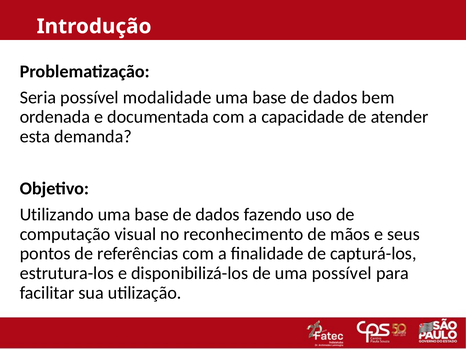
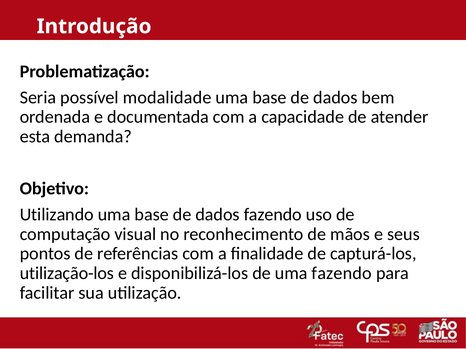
estrutura-los: estrutura-los -> utilização-los
uma possível: possível -> fazendo
